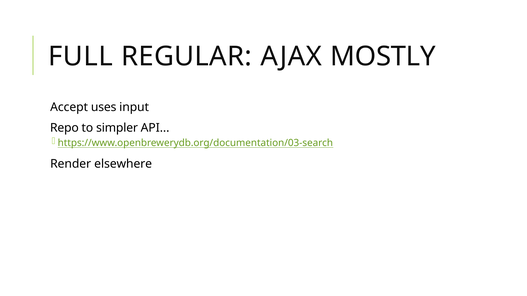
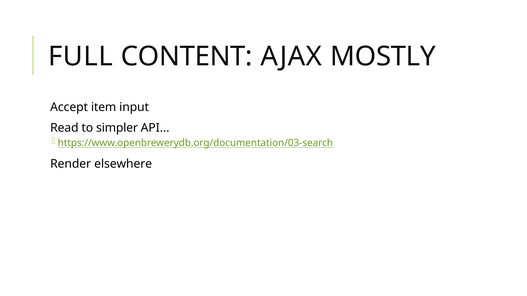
REGULAR: REGULAR -> CONTENT
uses: uses -> item
Repo: Repo -> Read
